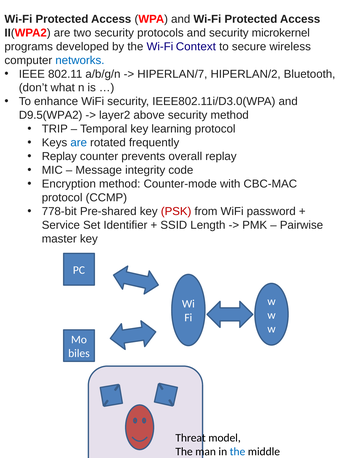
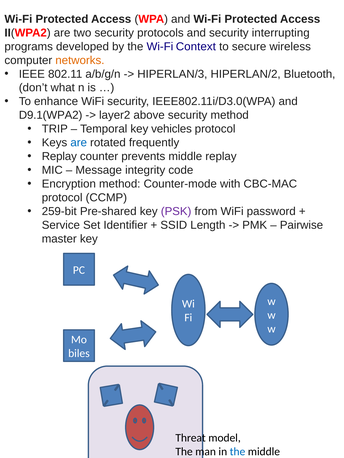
microkernel: microkernel -> interrupting
networks colour: blue -> orange
HIPERLAN/7: HIPERLAN/7 -> HIPERLAN/3
D9.5(WPA2: D9.5(WPA2 -> D9.1(WPA2
learning: learning -> vehicles
prevents overall: overall -> middle
778-bit: 778-bit -> 259-bit
PSK colour: red -> purple
